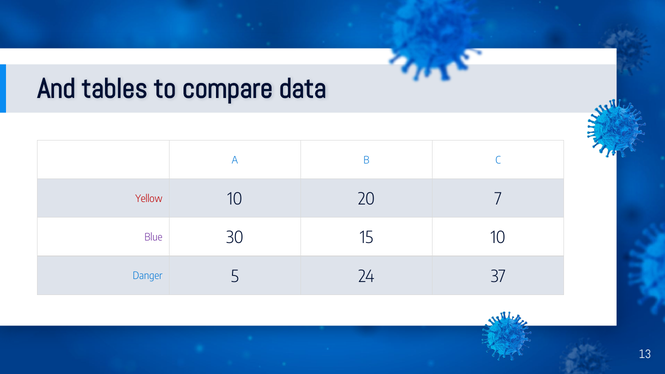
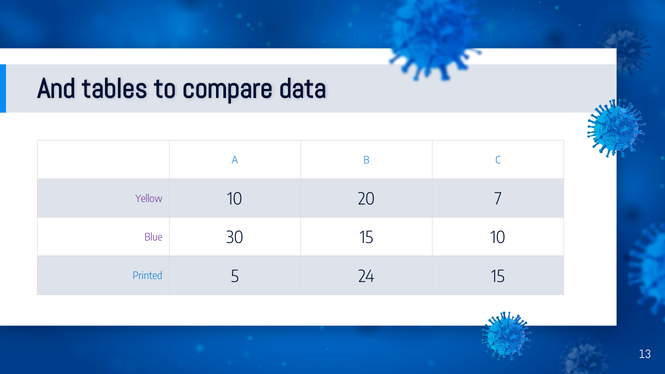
Yellow colour: red -> purple
Danger: Danger -> Printed
24 37: 37 -> 15
